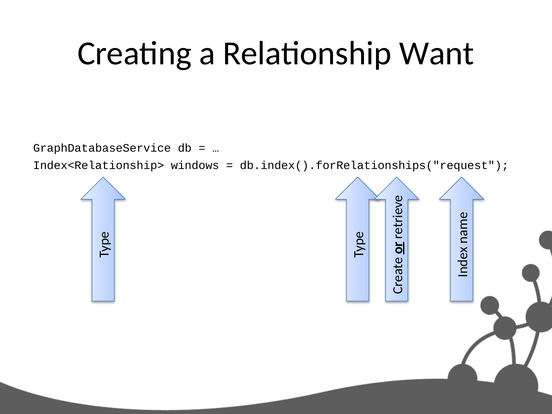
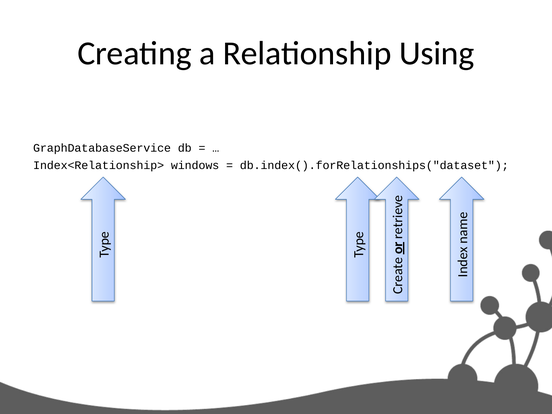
Want: Want -> Using
db.index().forRelationships("request: db.index().forRelationships("request -> db.index().forRelationships("dataset
